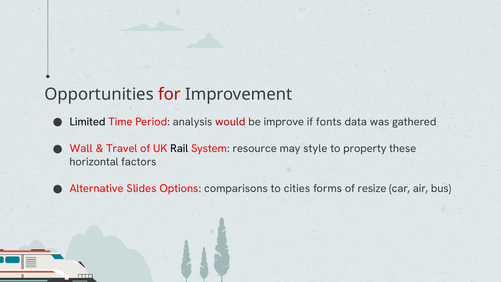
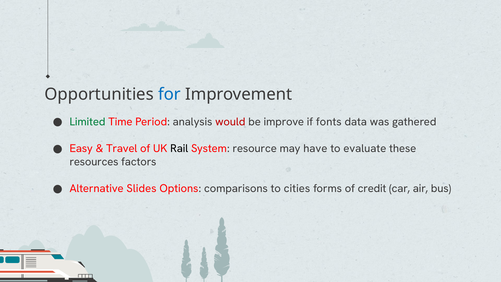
for colour: red -> blue
Limited colour: black -> green
Wall: Wall -> Easy
style: style -> have
property: property -> evaluate
horizontal: horizontal -> resources
resize: resize -> credit
